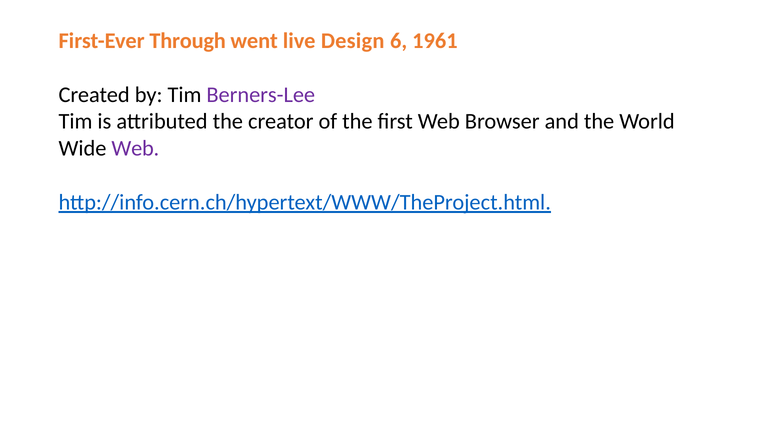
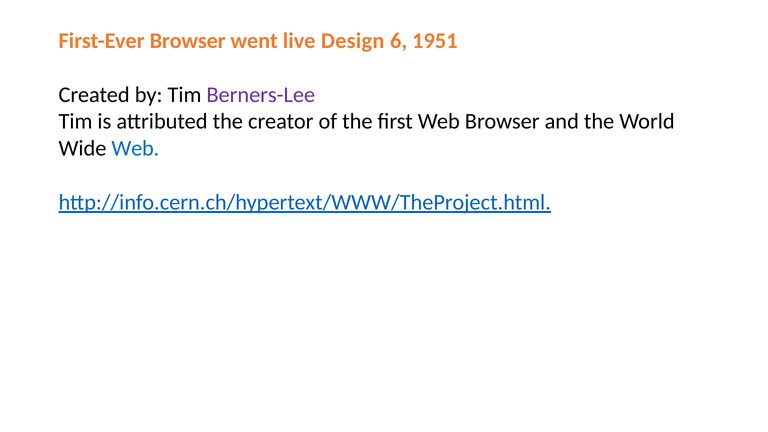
First-Ever Through: Through -> Browser
1961: 1961 -> 1951
Web at (135, 148) colour: purple -> blue
